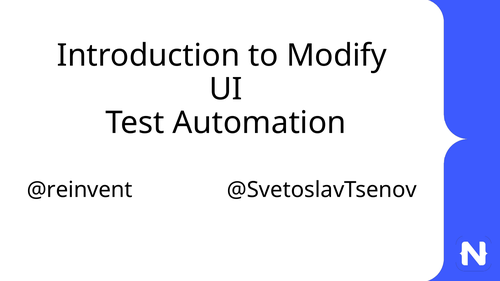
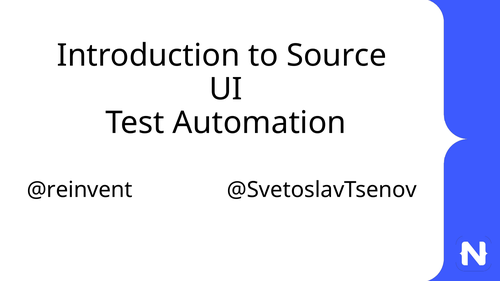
Modify: Modify -> Source
